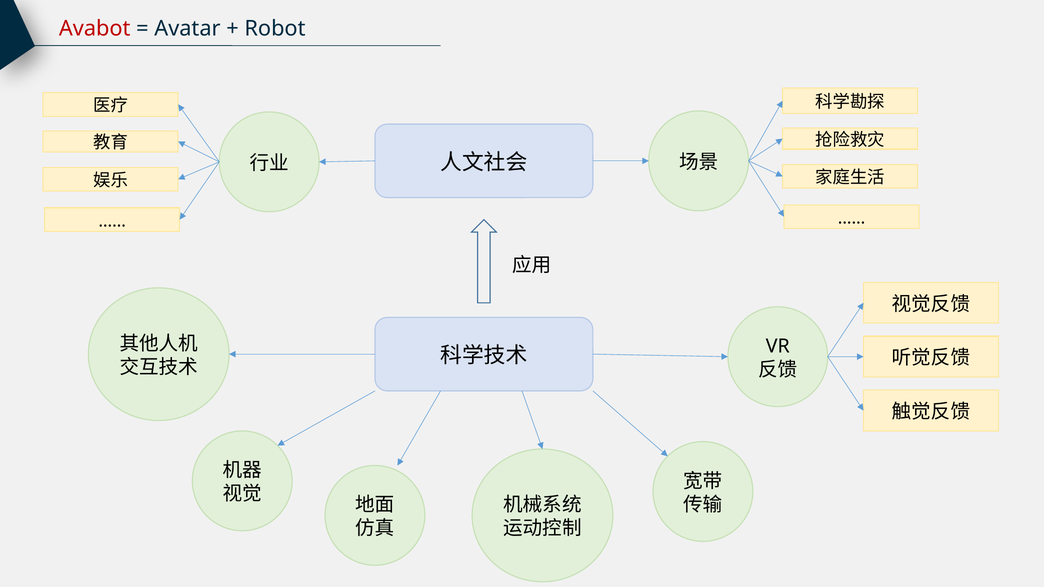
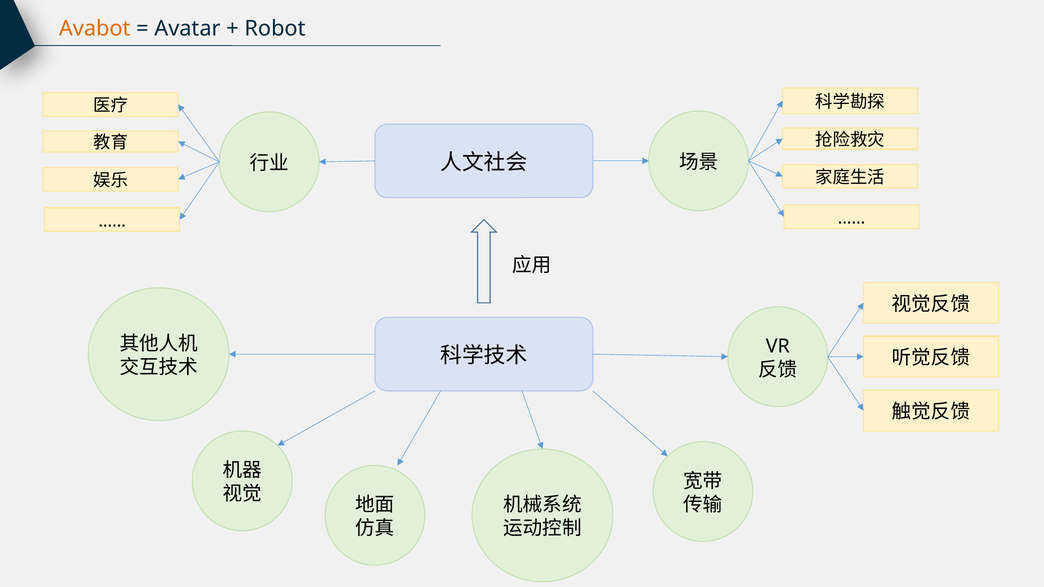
Avabot colour: red -> orange
